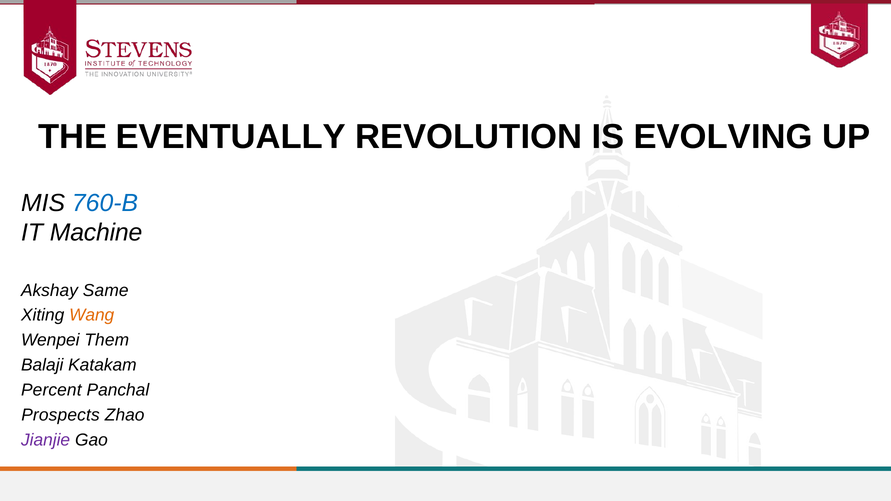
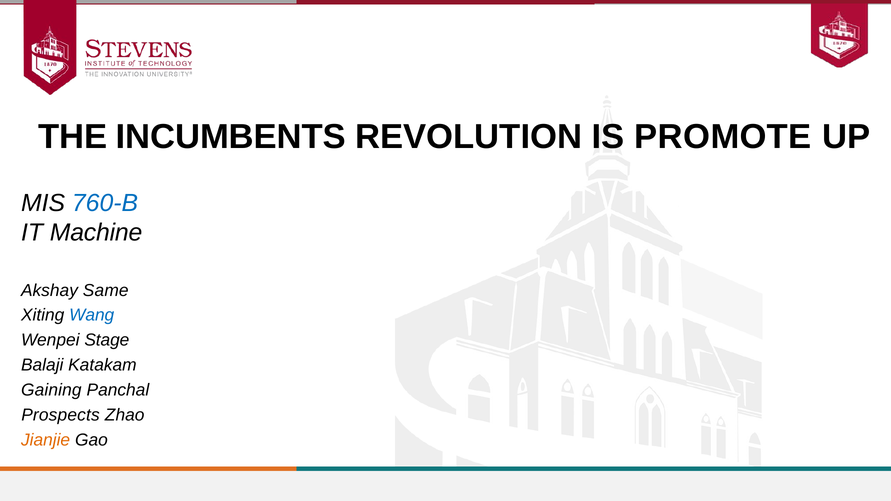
EVENTUALLY: EVENTUALLY -> INCUMBENTS
EVOLVING: EVOLVING -> PROMOTE
Wang colour: orange -> blue
Them: Them -> Stage
Percent: Percent -> Gaining
Jianjie colour: purple -> orange
